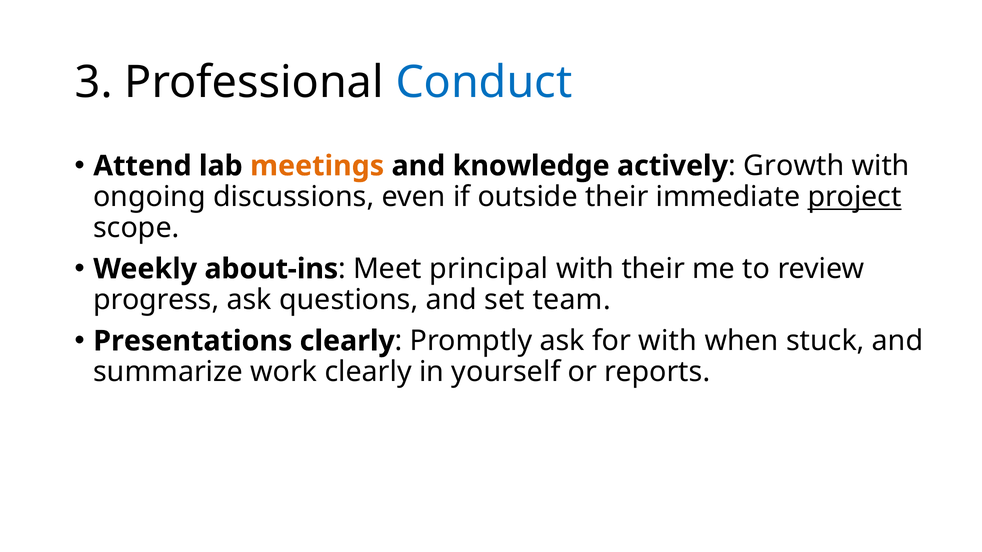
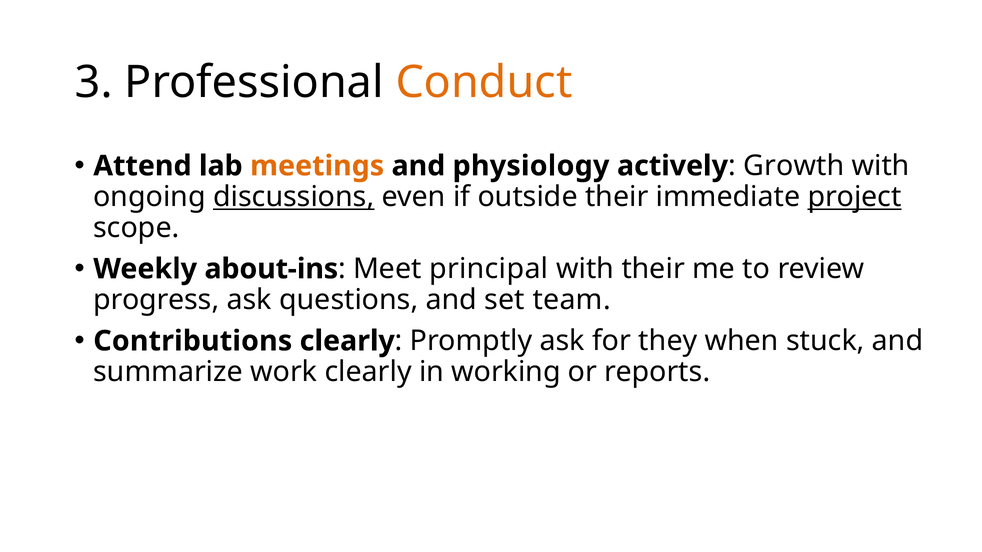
Conduct colour: blue -> orange
knowledge: knowledge -> physiology
discussions underline: none -> present
Presentations: Presentations -> Contributions
for with: with -> they
yourself: yourself -> working
